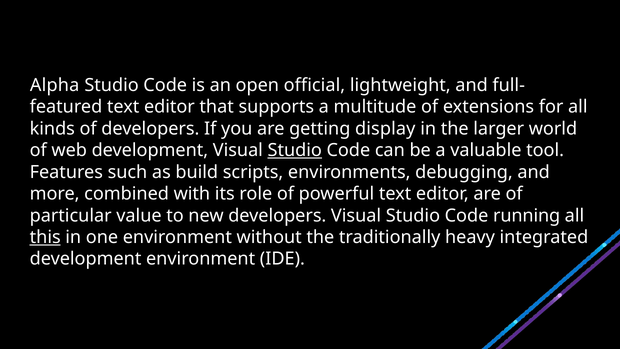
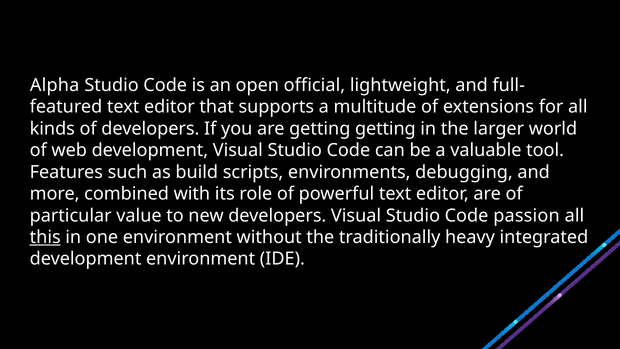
getting display: display -> getting
Studio at (295, 150) underline: present -> none
running: running -> passion
